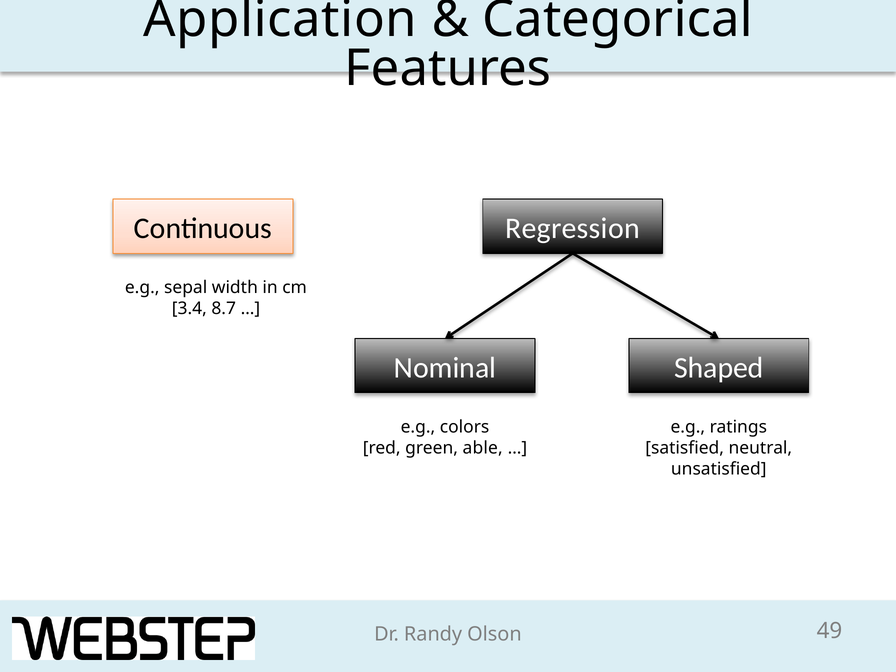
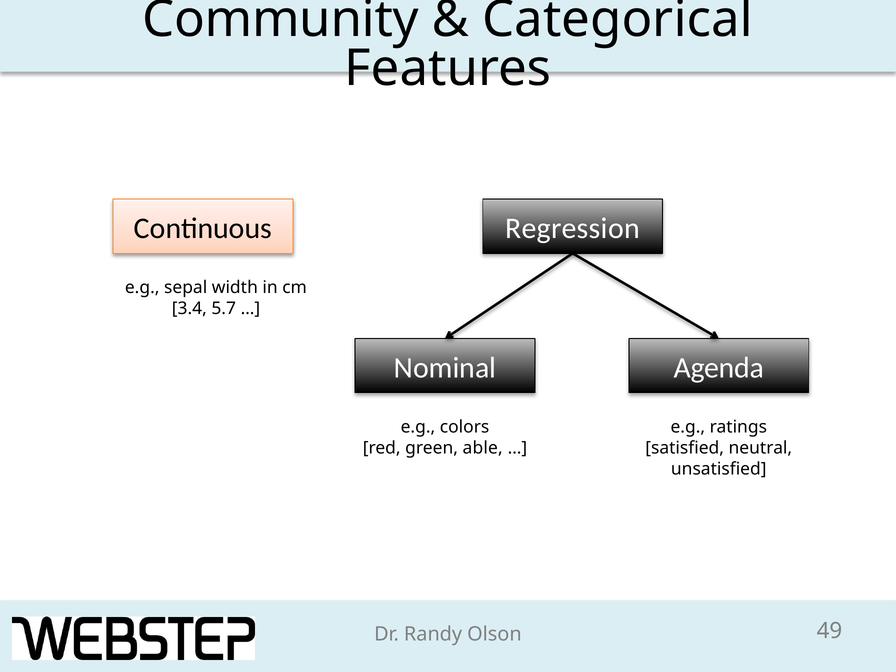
Application: Application -> Community
8.7: 8.7 -> 5.7
Shaped: Shaped -> Agenda
